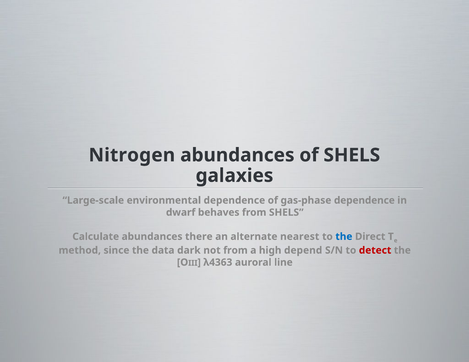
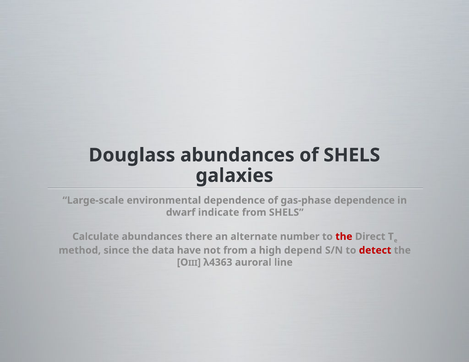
Nitrogen: Nitrogen -> Douglass
behaves: behaves -> indicate
nearest: nearest -> number
the at (344, 237) colour: blue -> red
dark: dark -> have
